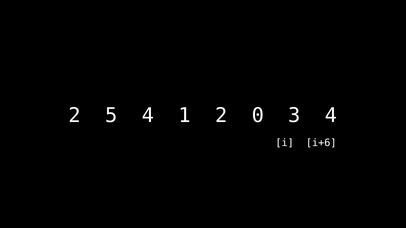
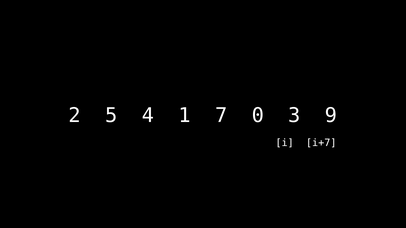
1 2: 2 -> 7
3 4: 4 -> 9
i+6: i+6 -> i+7
